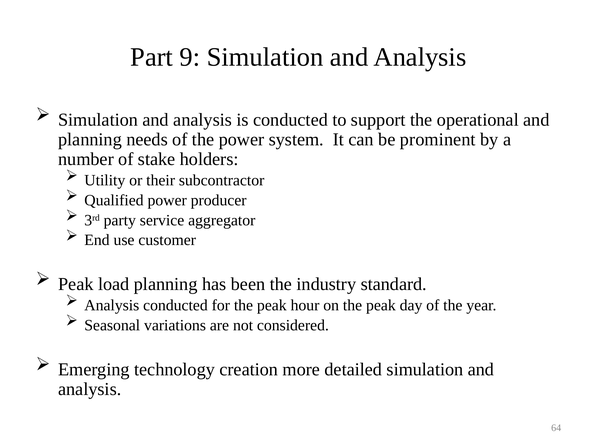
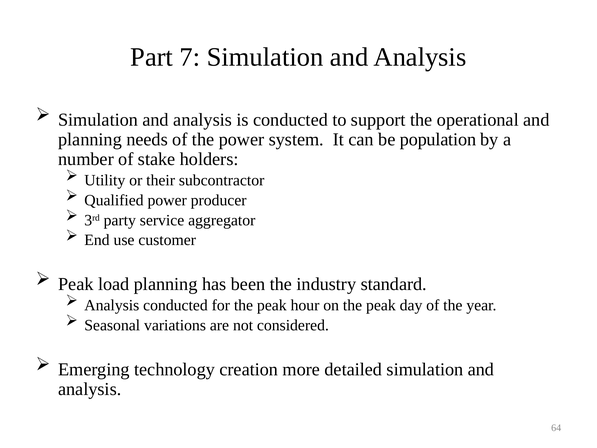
9: 9 -> 7
prominent: prominent -> population
